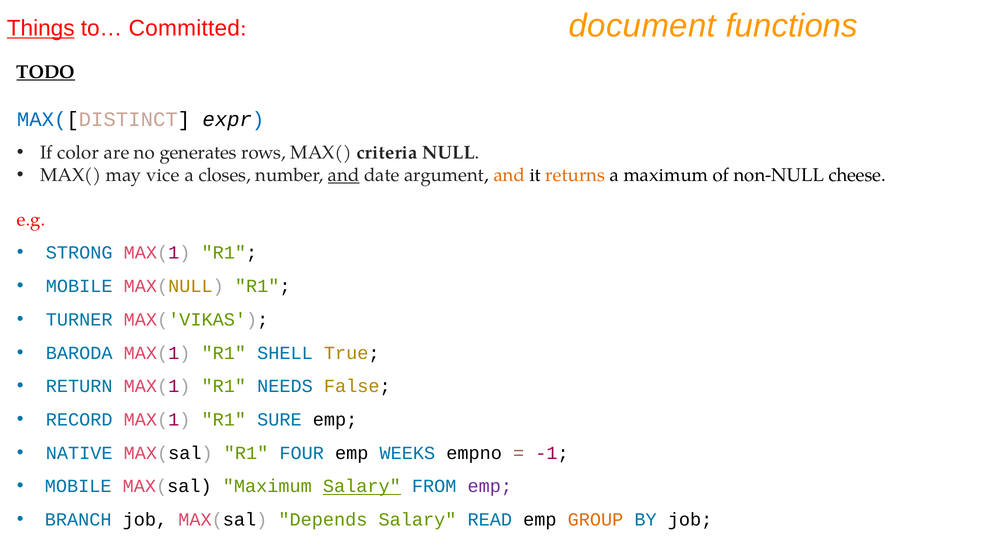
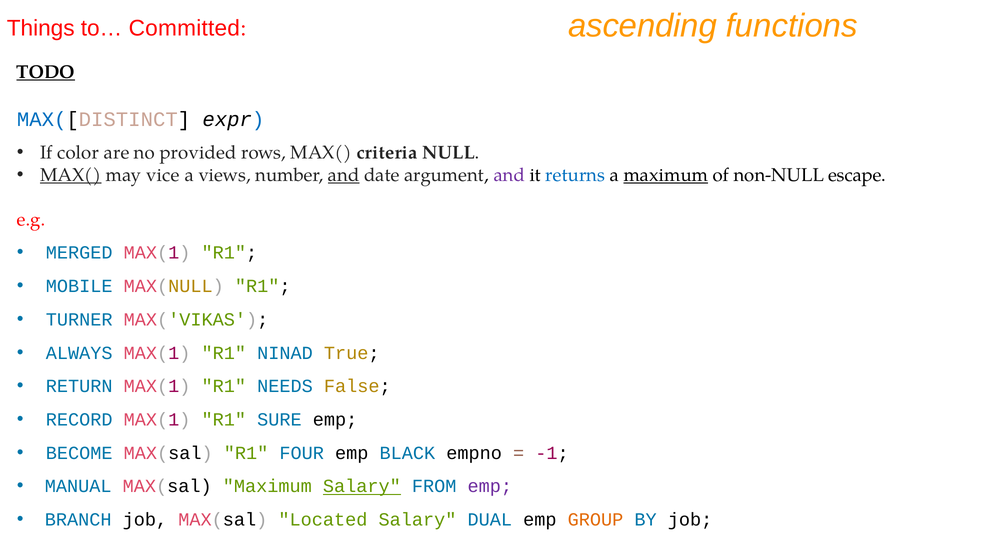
Things underline: present -> none
document: document -> ascending
generates: generates -> provided
MAX( at (71, 175) underline: none -> present
closes: closes -> views
and at (509, 175) colour: orange -> purple
returns colour: orange -> blue
maximum at (666, 175) underline: none -> present
cheese: cheese -> escape
STRONG: STRONG -> MERGED
BARODA: BARODA -> ALWAYS
SHELL: SHELL -> NINAD
NATIVE: NATIVE -> BECOME
WEEKS: WEEKS -> BLACK
MOBILE at (78, 487): MOBILE -> MANUAL
Depends: Depends -> Located
READ: READ -> DUAL
